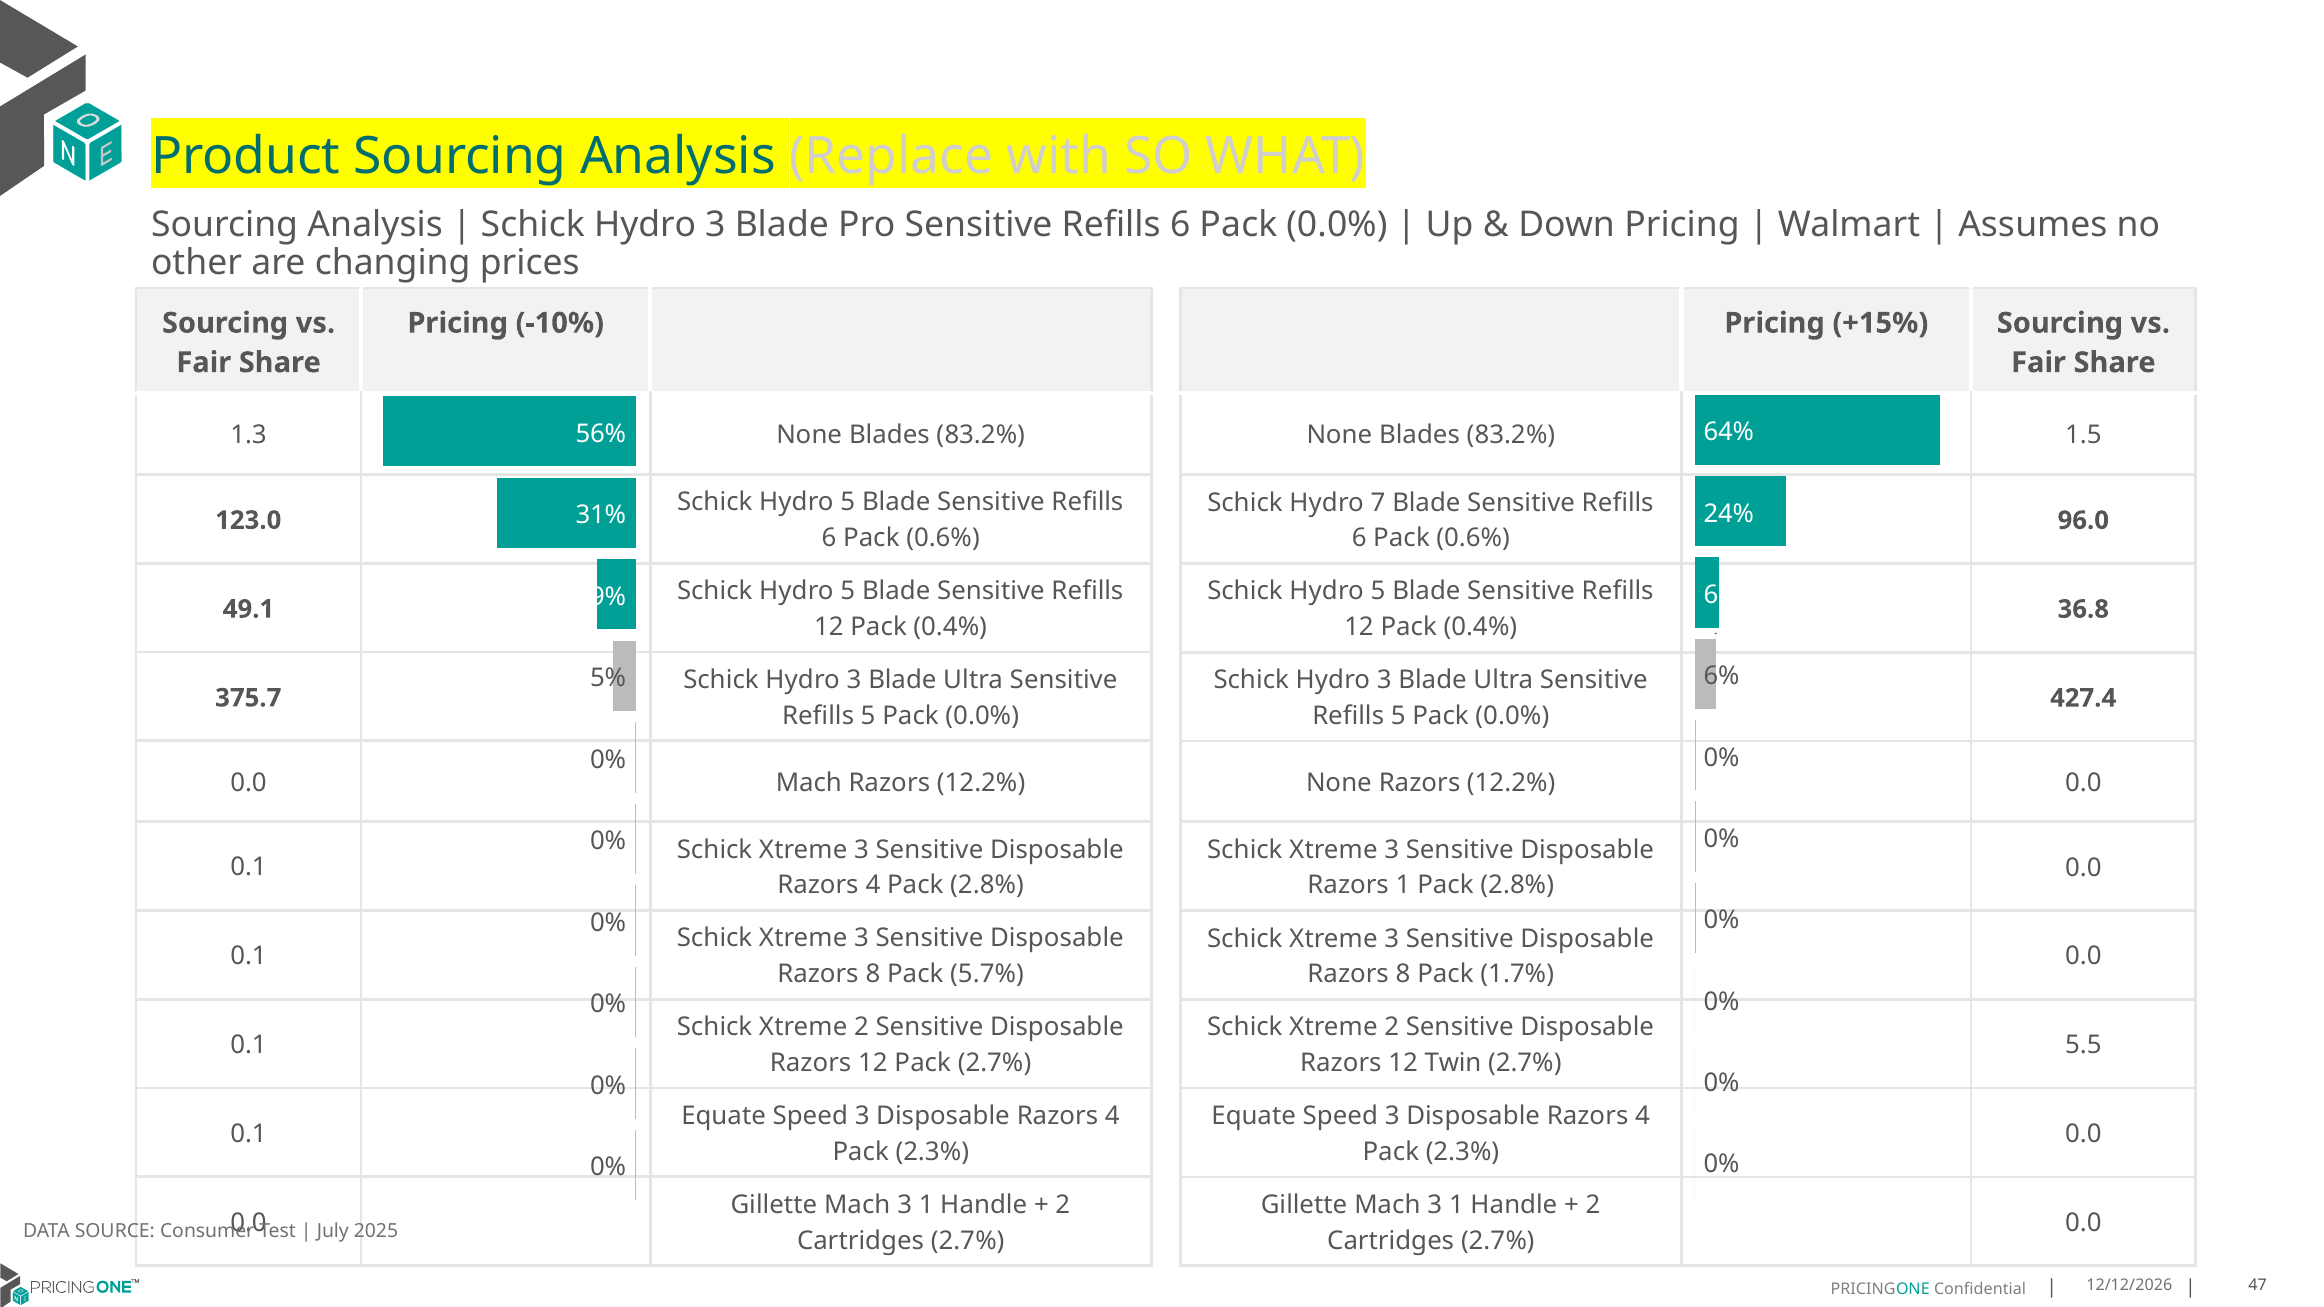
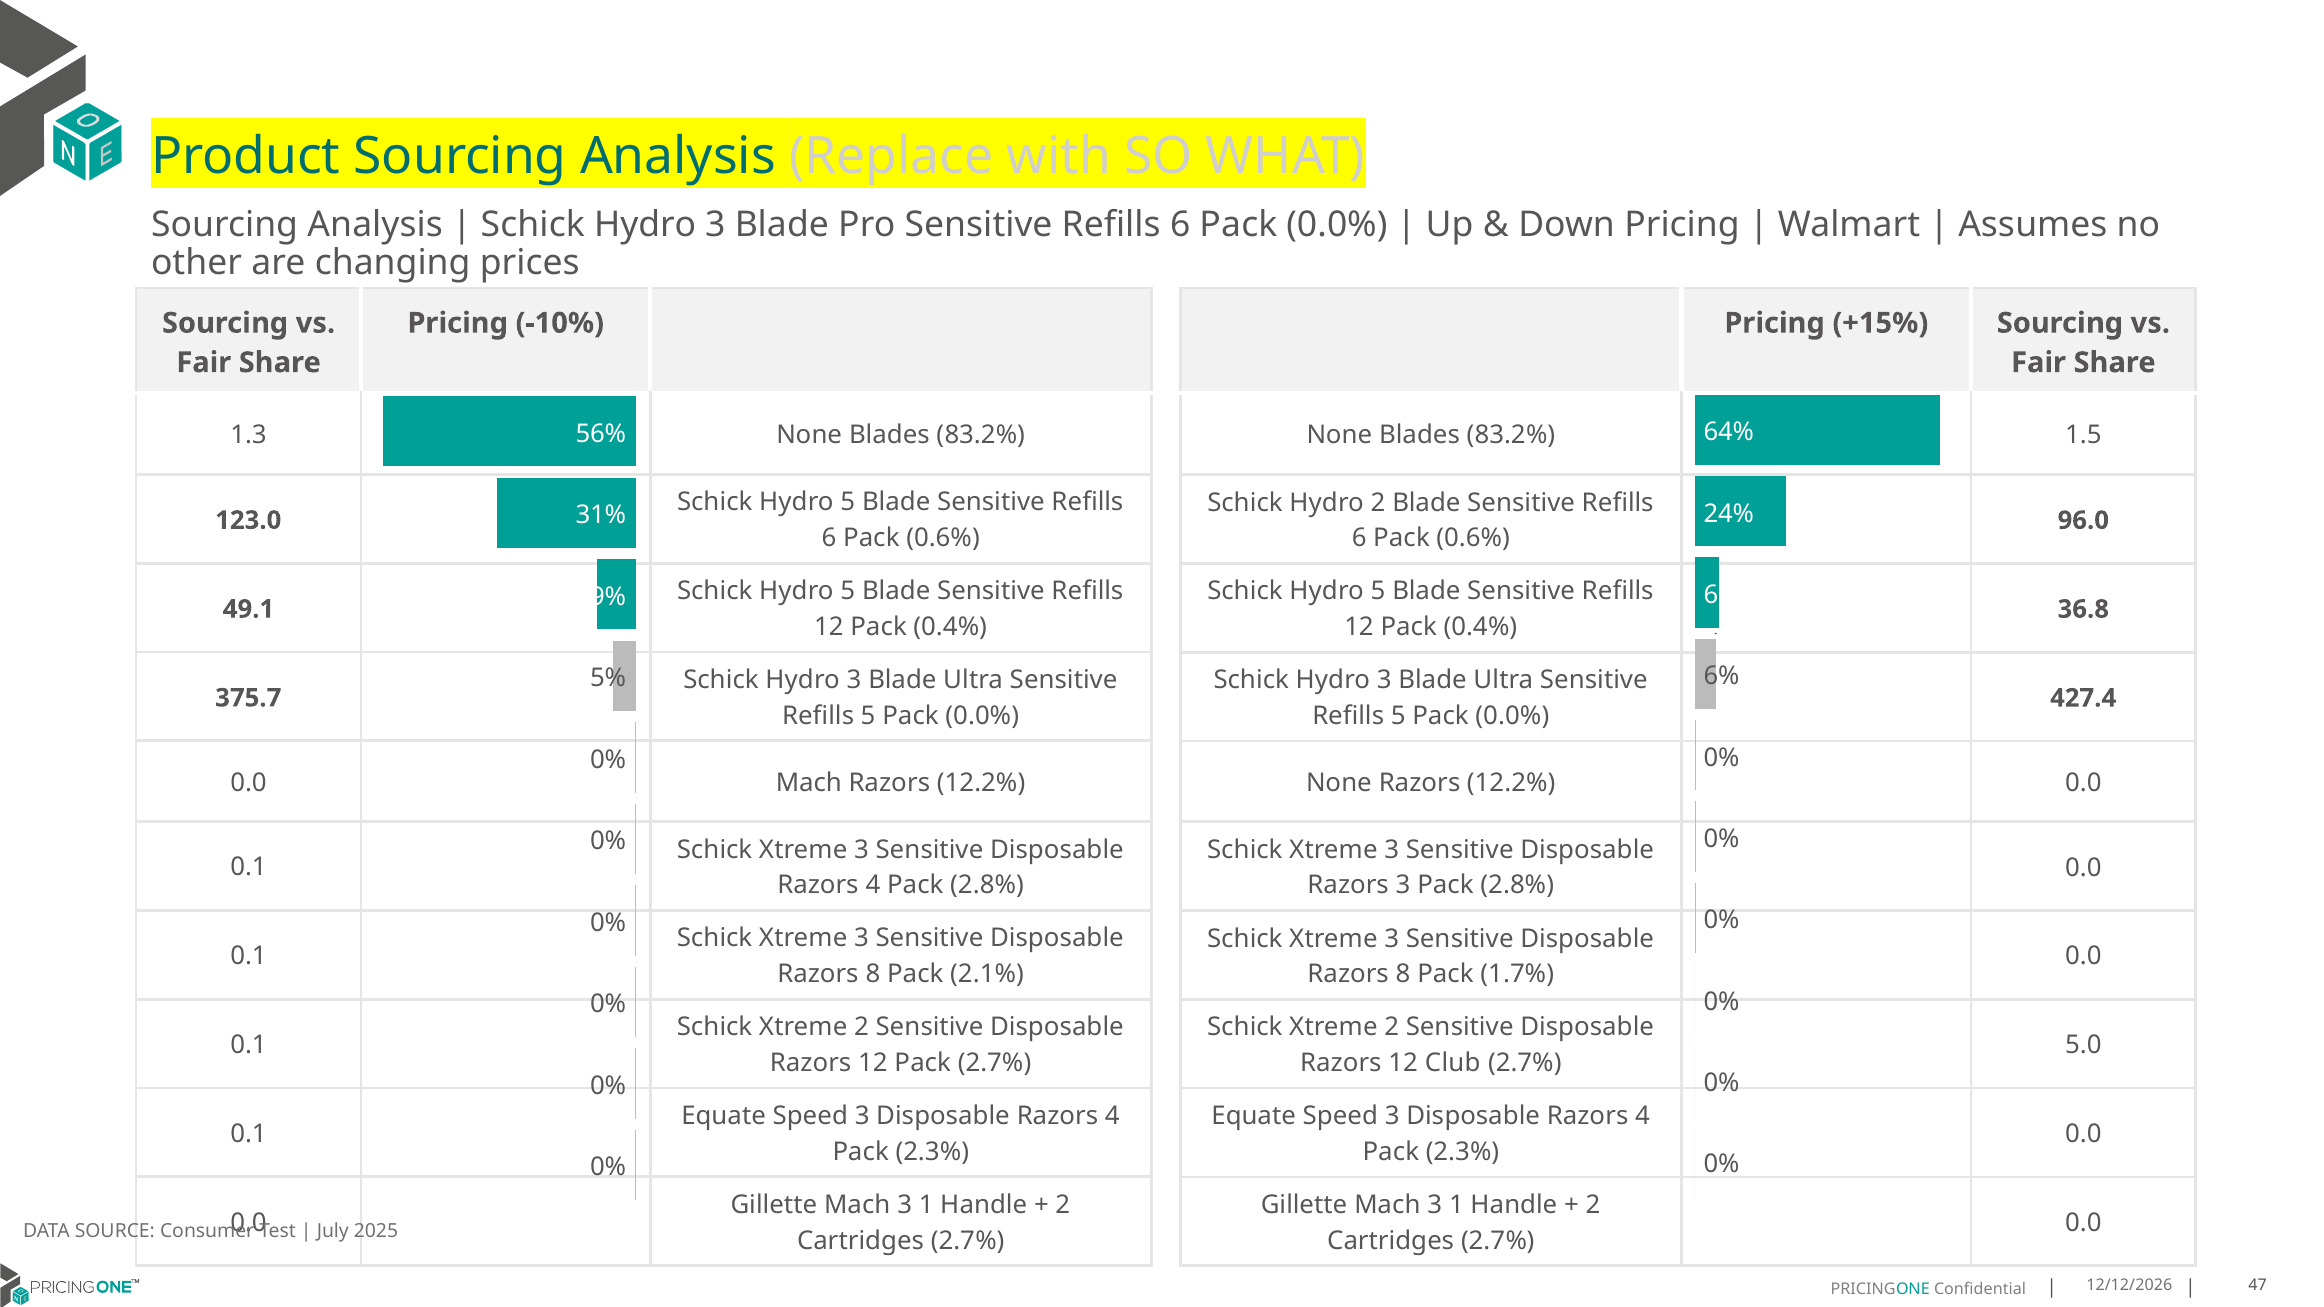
Hydro 7: 7 -> 2
Razors 1: 1 -> 3
5.7%: 5.7% -> 2.1%
5.5: 5.5 -> 5.0
Twin: Twin -> Club
